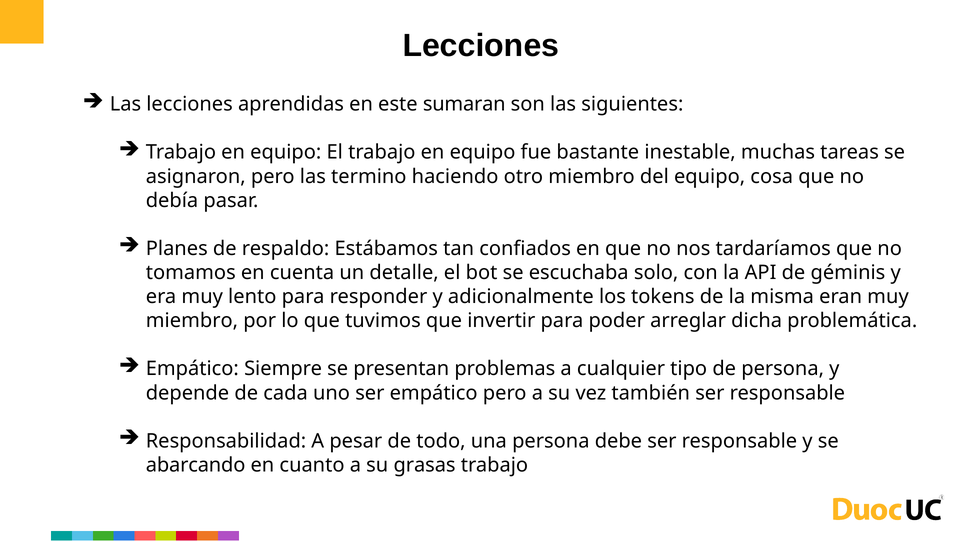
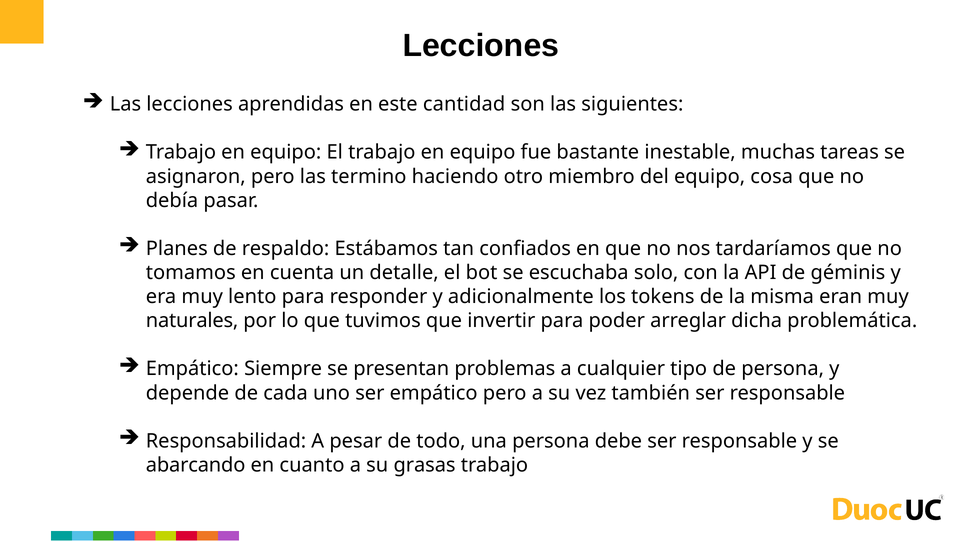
sumaran: sumaran -> cantidad
miembro at (192, 321): miembro -> naturales
